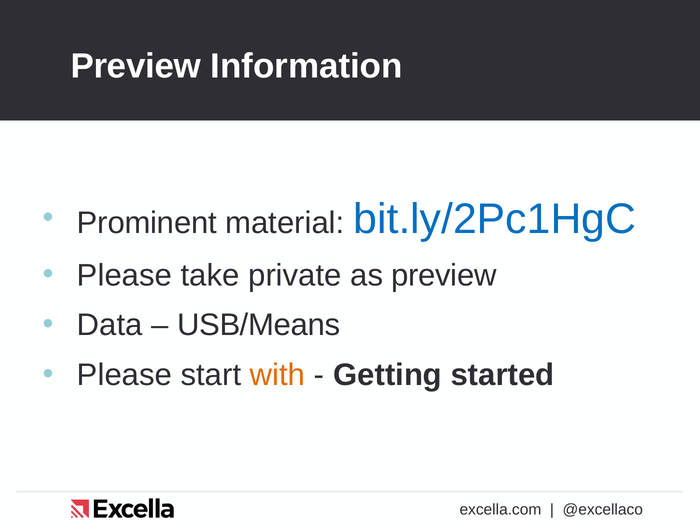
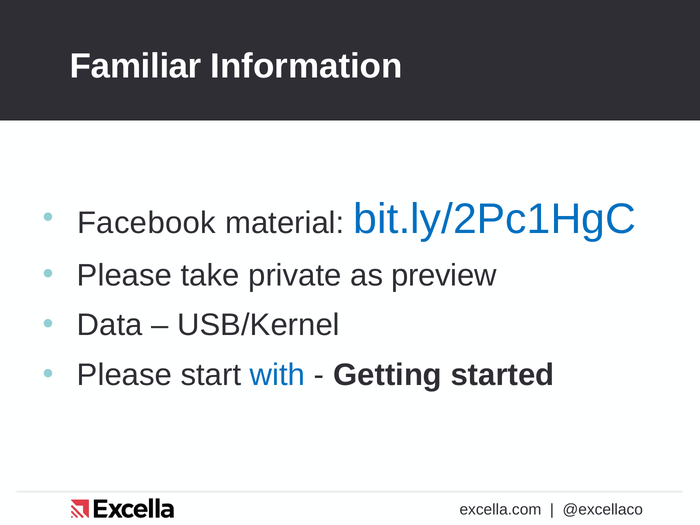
Preview at (136, 66): Preview -> Familiar
Prominent: Prominent -> Facebook
USB/Means: USB/Means -> USB/Kernel
with colour: orange -> blue
